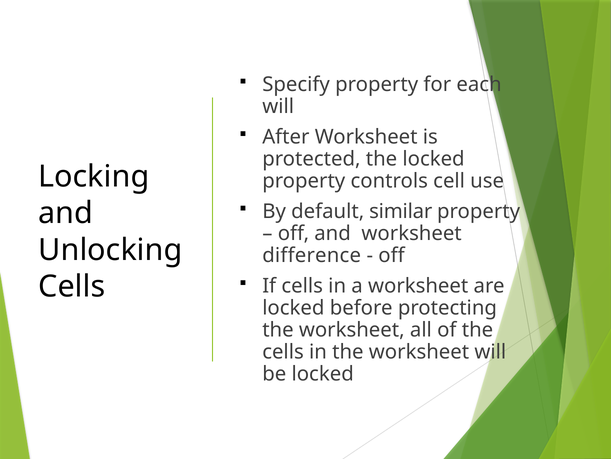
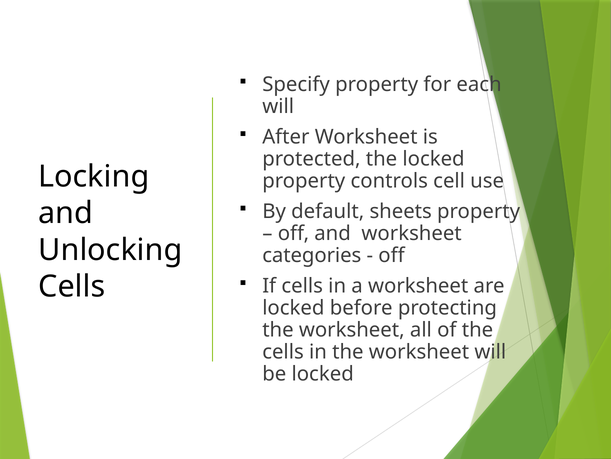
similar: similar -> sheets
difference: difference -> categories
